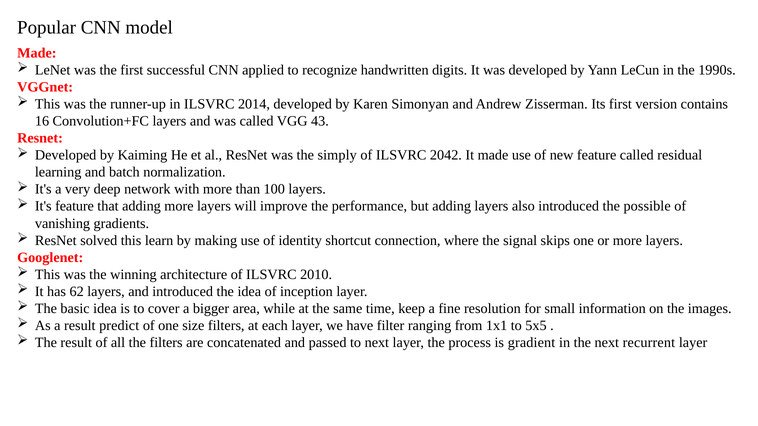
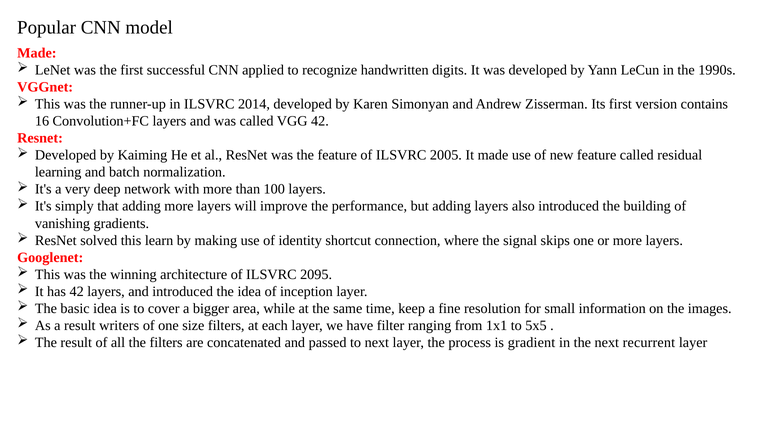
VGG 43: 43 -> 42
the simply: simply -> feature
2042: 2042 -> 2005
It's feature: feature -> simply
possible: possible -> building
2010: 2010 -> 2095
has 62: 62 -> 42
predict: predict -> writers
